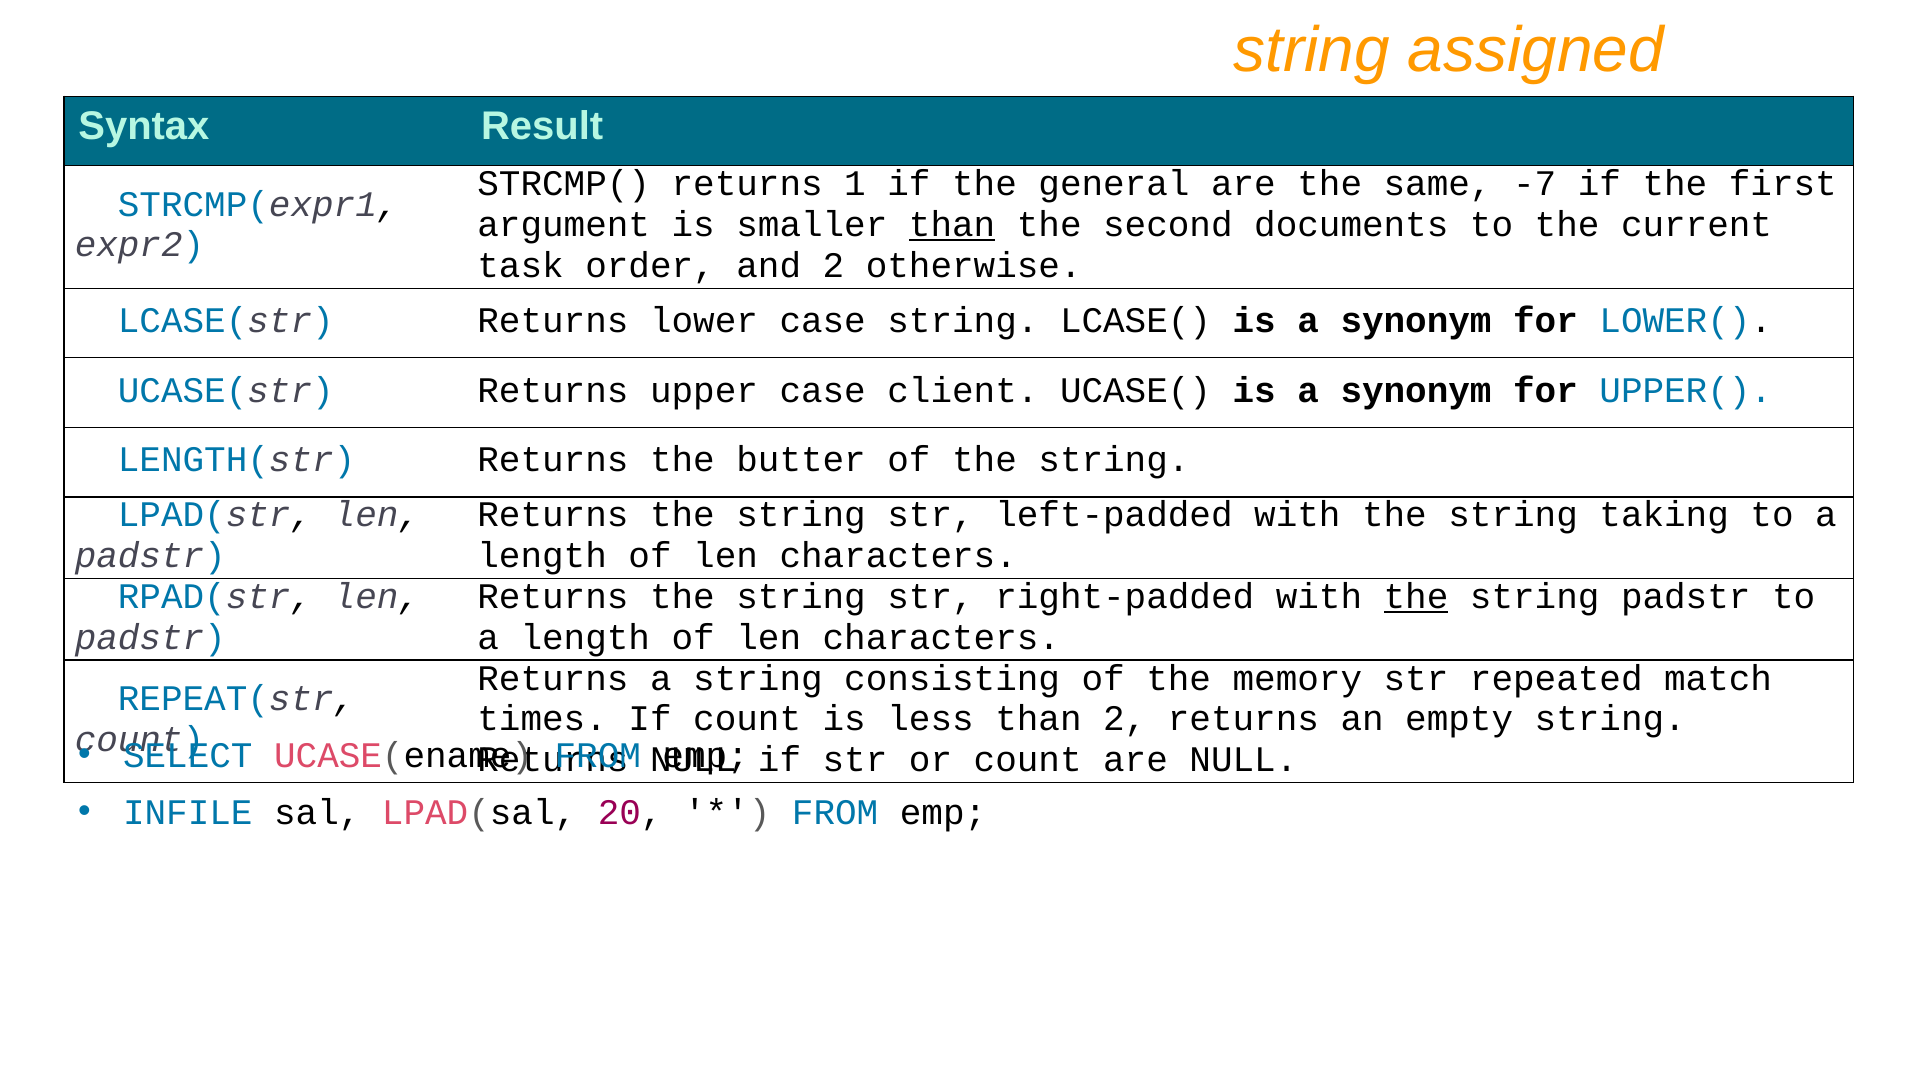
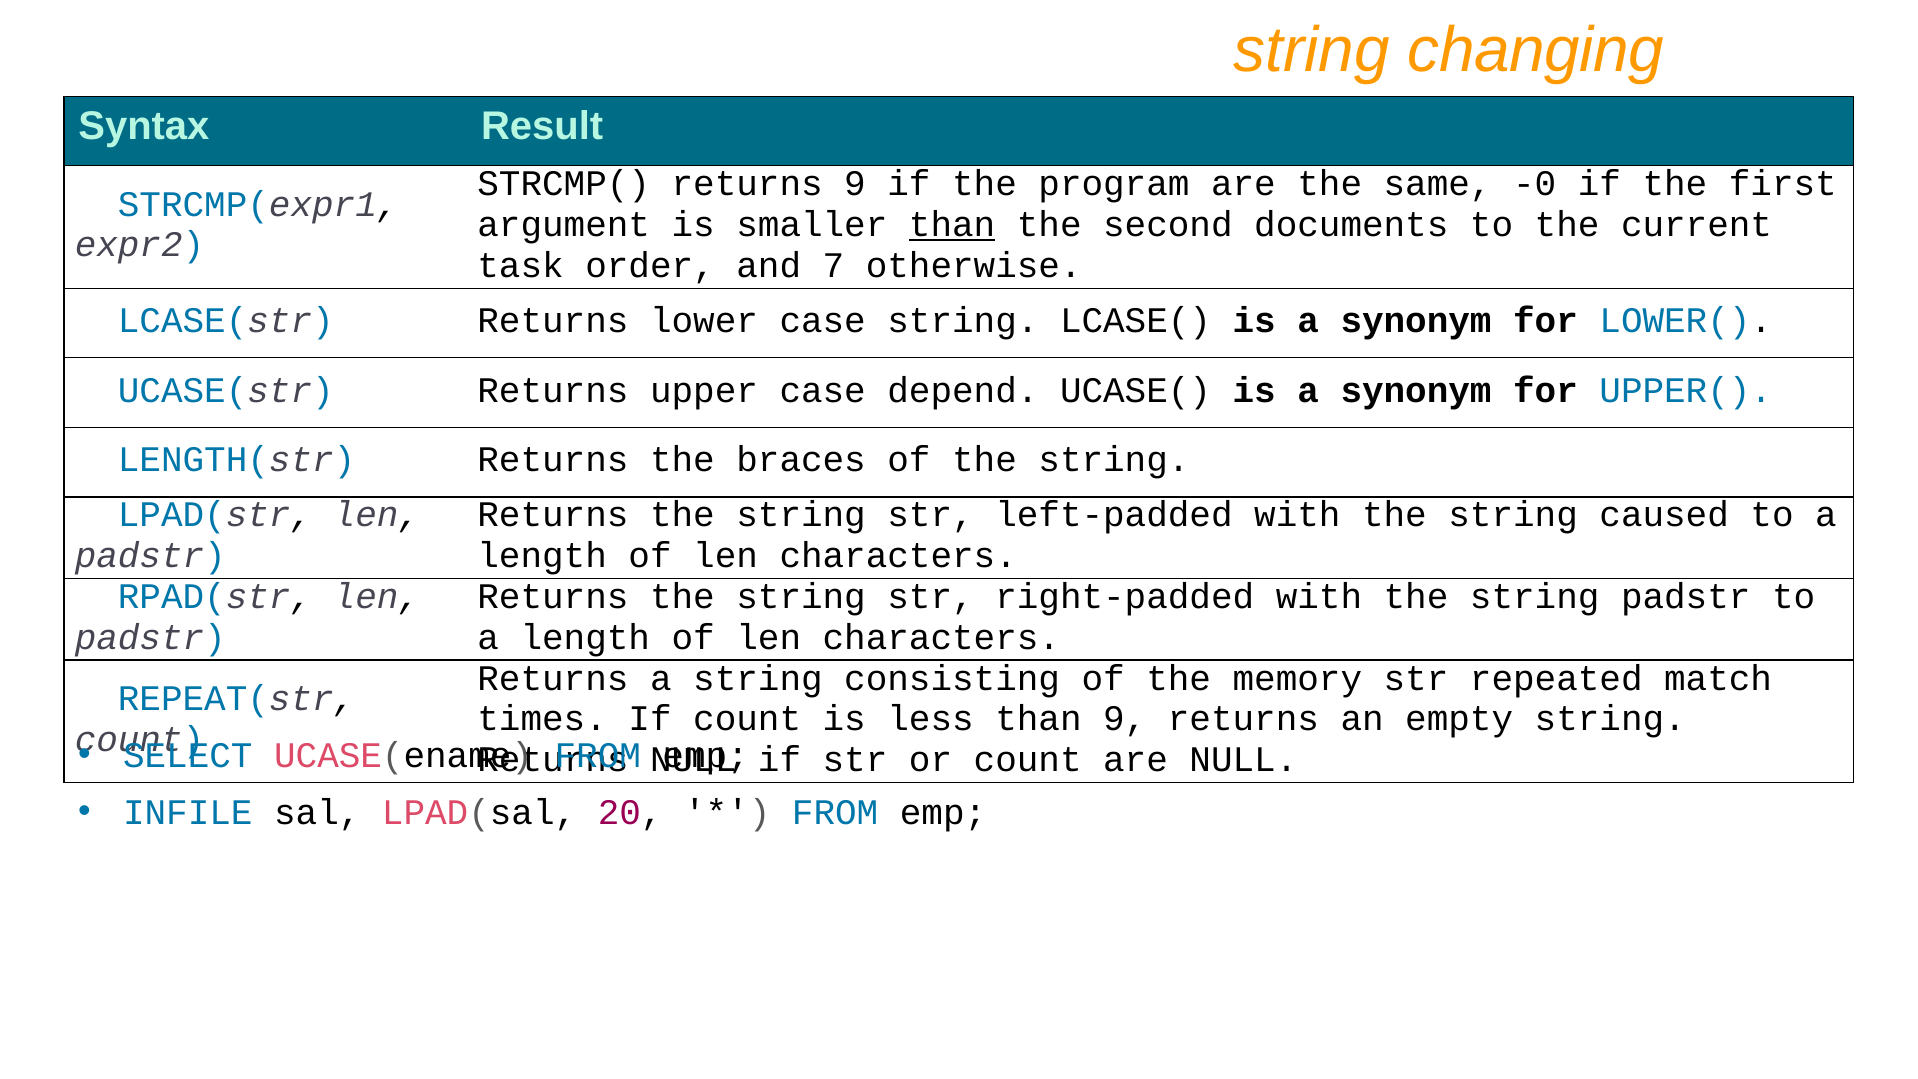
assigned: assigned -> changing
returns 1: 1 -> 9
general: general -> program
-7: -7 -> -0
and 2: 2 -> 7
client: client -> depend
butter: butter -> braces
taking: taking -> caused
the at (1416, 597) underline: present -> none
than 2: 2 -> 9
